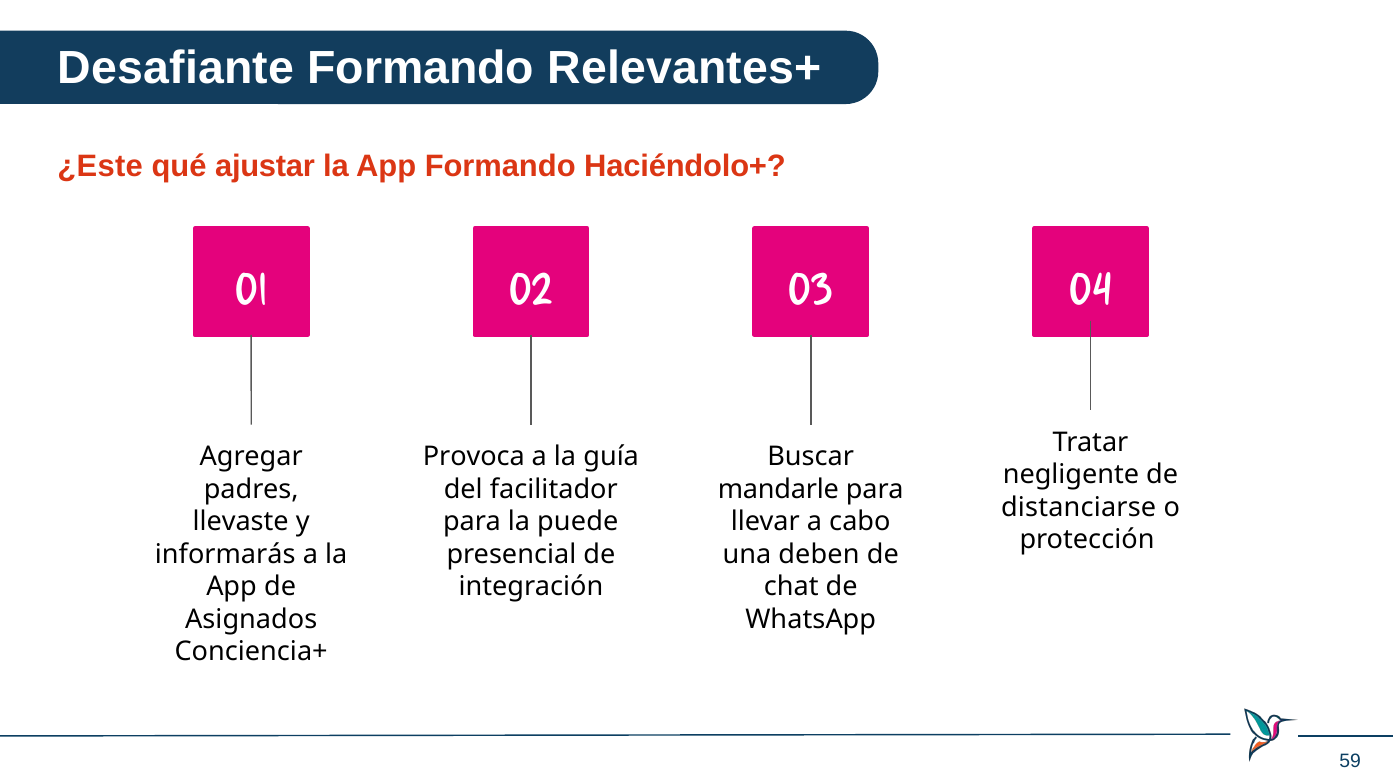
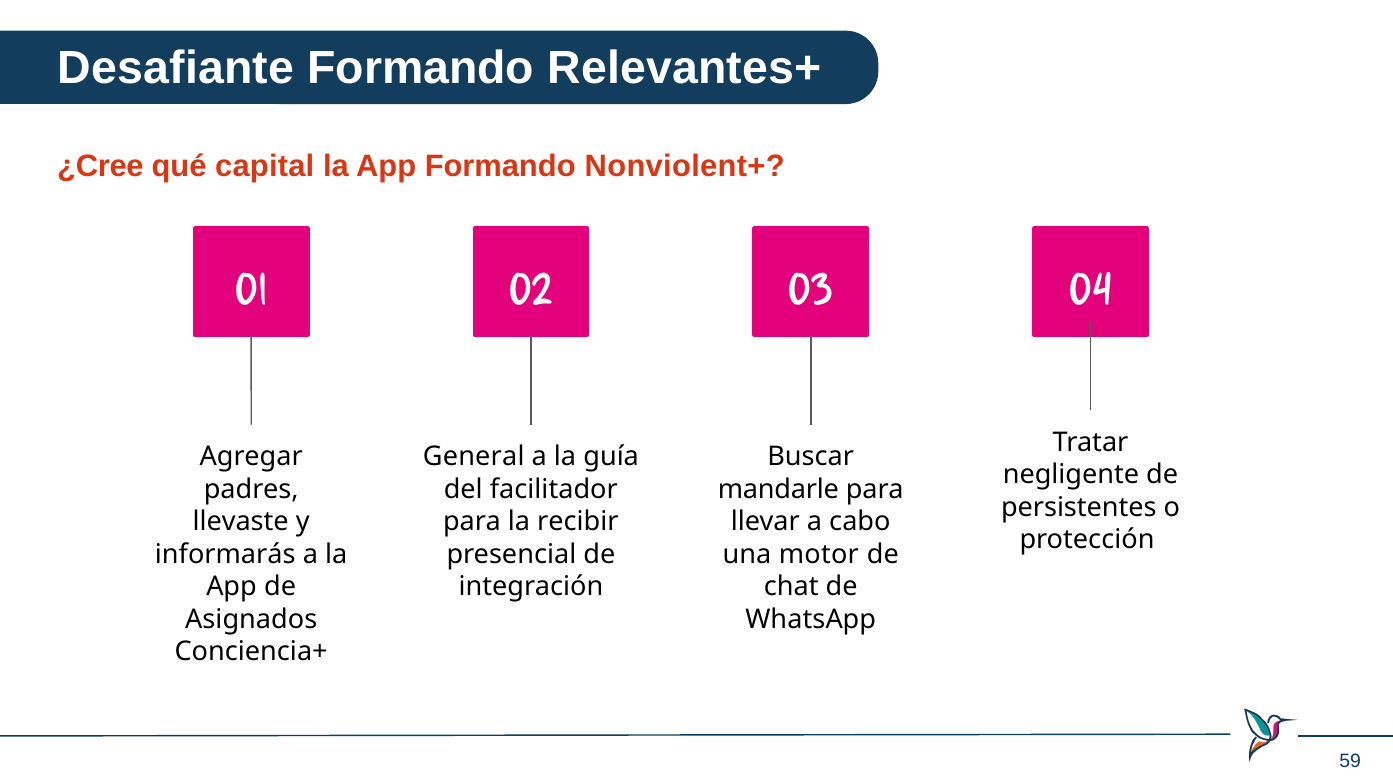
¿Este: ¿Este -> ¿Cree
ajustar: ajustar -> capital
Haciéndolo+: Haciéndolo+ -> Nonviolent+
Provoca: Provoca -> General
distanciarse: distanciarse -> persistentes
puede: puede -> recibir
deben: deben -> motor
